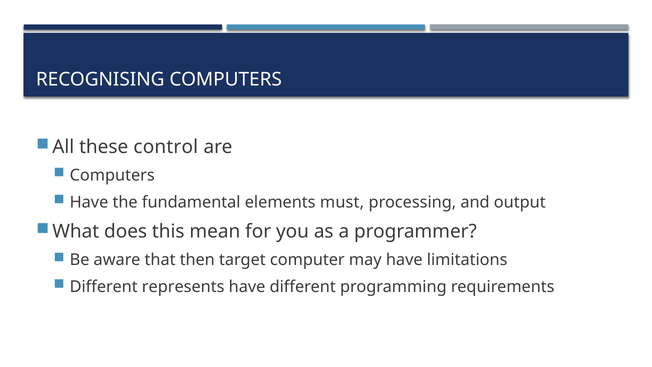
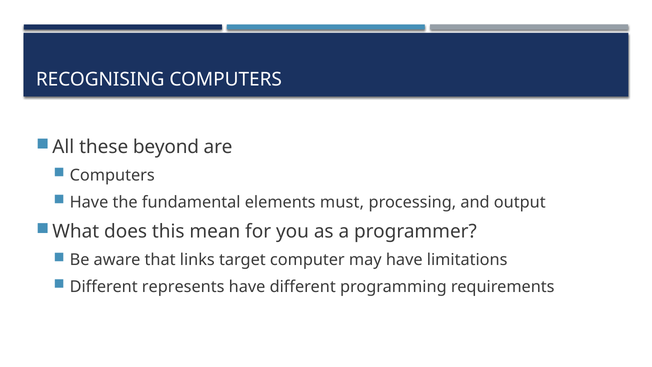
control: control -> beyond
then: then -> links
